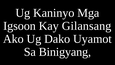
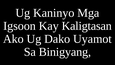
Gilansang: Gilansang -> Kaligtasan
